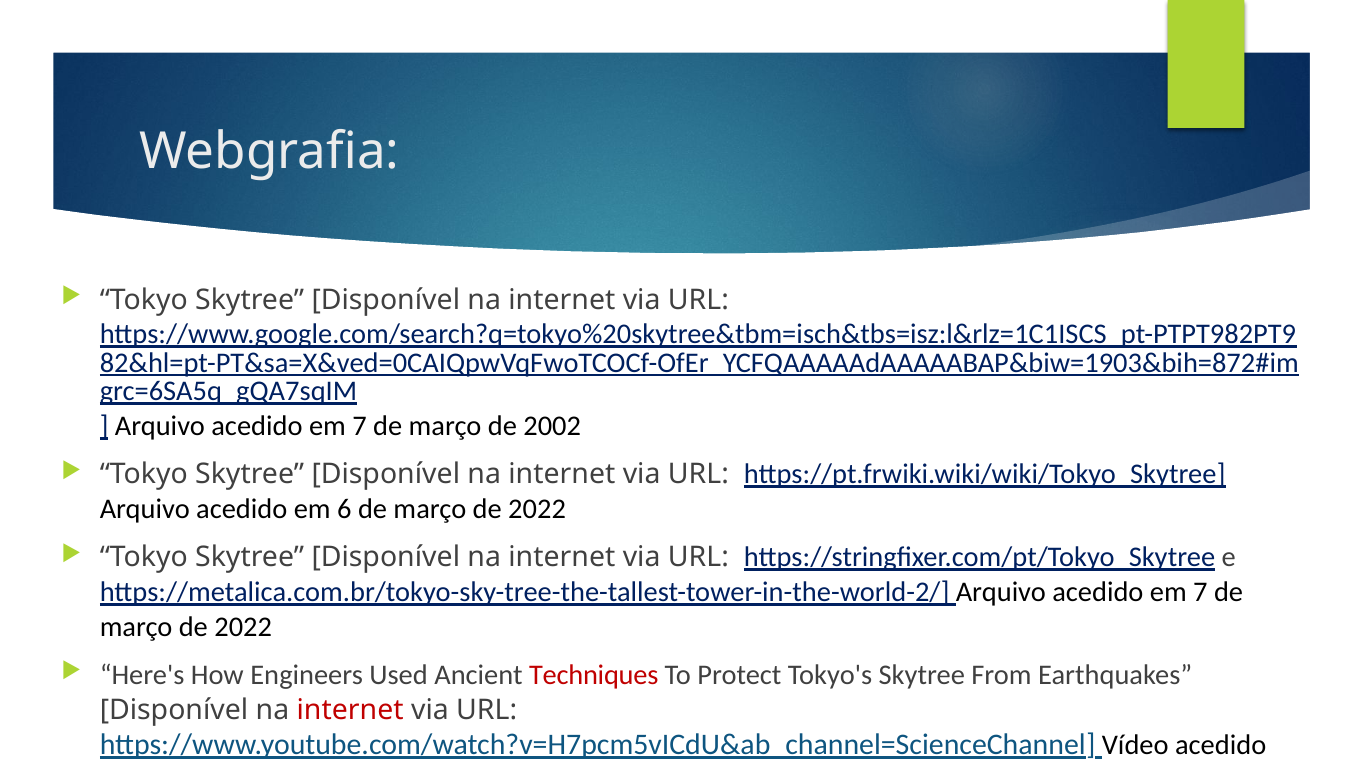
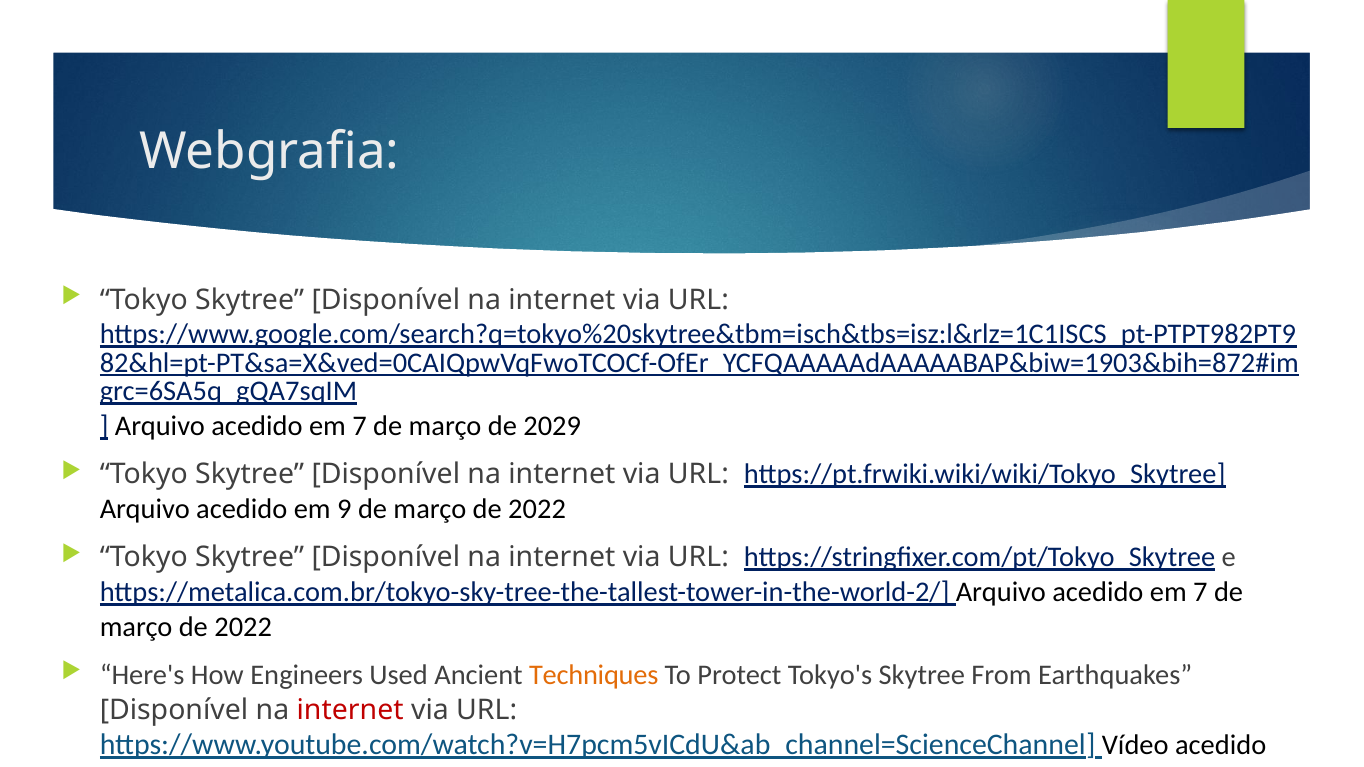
2002: 2002 -> 2029
6: 6 -> 9
Techniques colour: red -> orange
